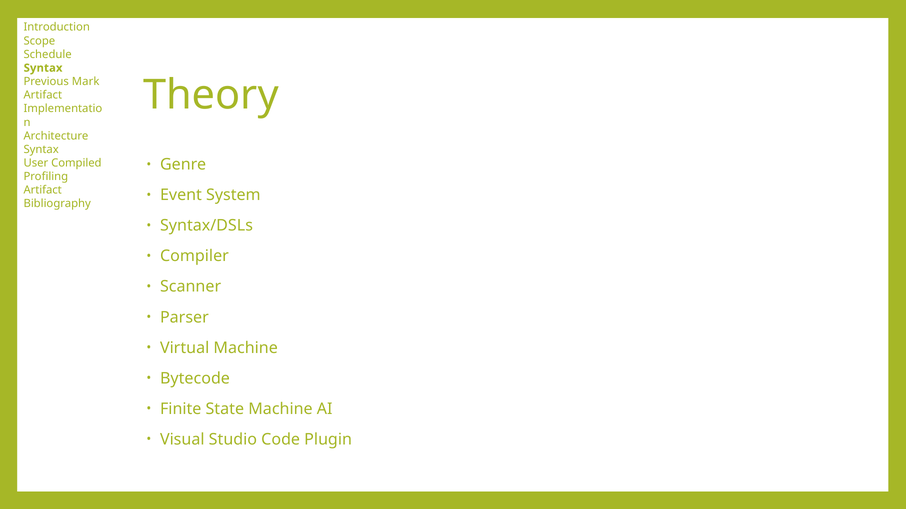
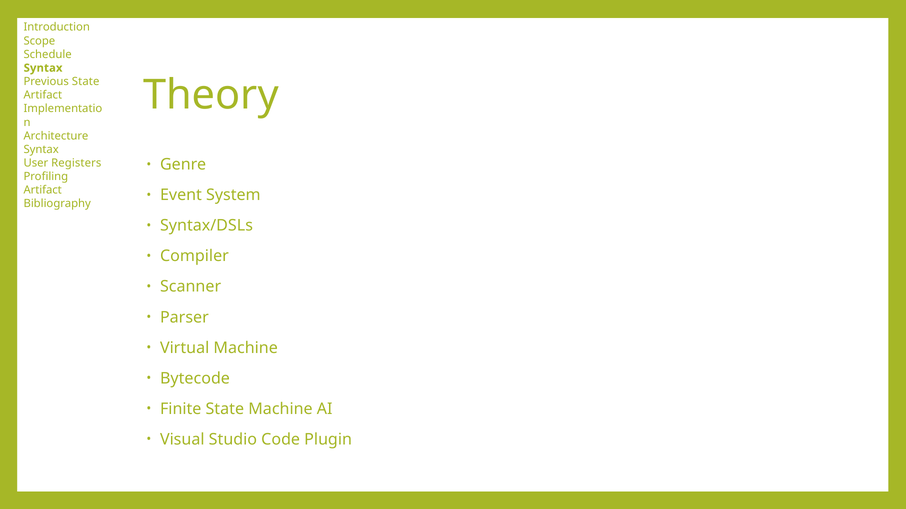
Previous Mark: Mark -> State
Compiled: Compiled -> Registers
